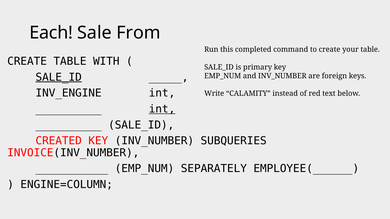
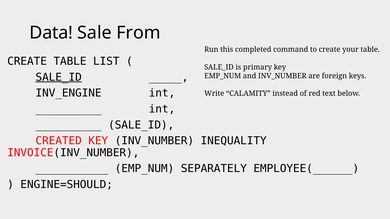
Each: Each -> Data
WITH: WITH -> LIST
int at (162, 109) underline: present -> none
SUBQUERIES: SUBQUERIES -> INEQUALITY
ENGINE=COLUMN: ENGINE=COLUMN -> ENGINE=SHOULD
